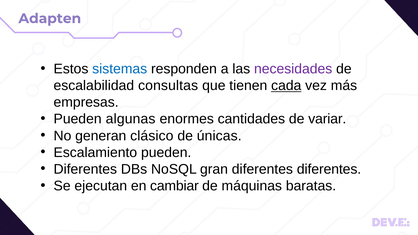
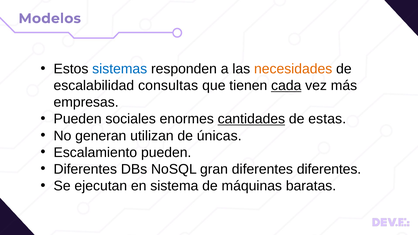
Adapten: Adapten -> Modelos
necesidades colour: purple -> orange
algunas: algunas -> sociales
cantidades underline: none -> present
variar: variar -> estas
clásico: clásico -> utilizan
cambiar: cambiar -> sistema
